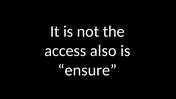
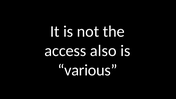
ensure: ensure -> various
